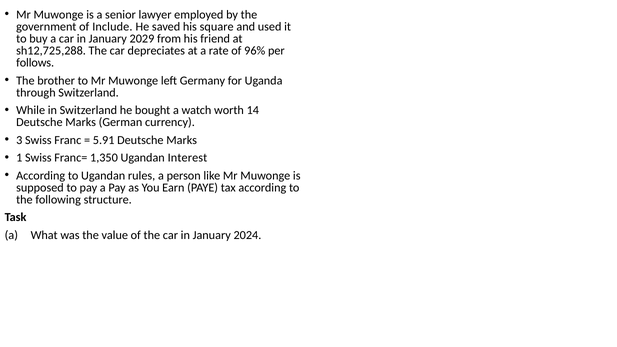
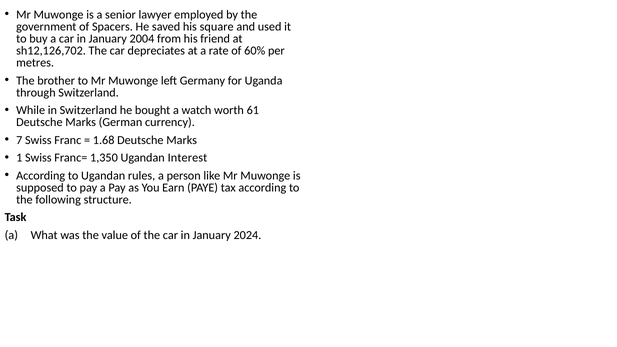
Include: Include -> Spacers
2029: 2029 -> 2004
sh12,725,288: sh12,725,288 -> sh12,126,702
96%: 96% -> 60%
follows: follows -> metres
14: 14 -> 61
3: 3 -> 7
5.91: 5.91 -> 1.68
